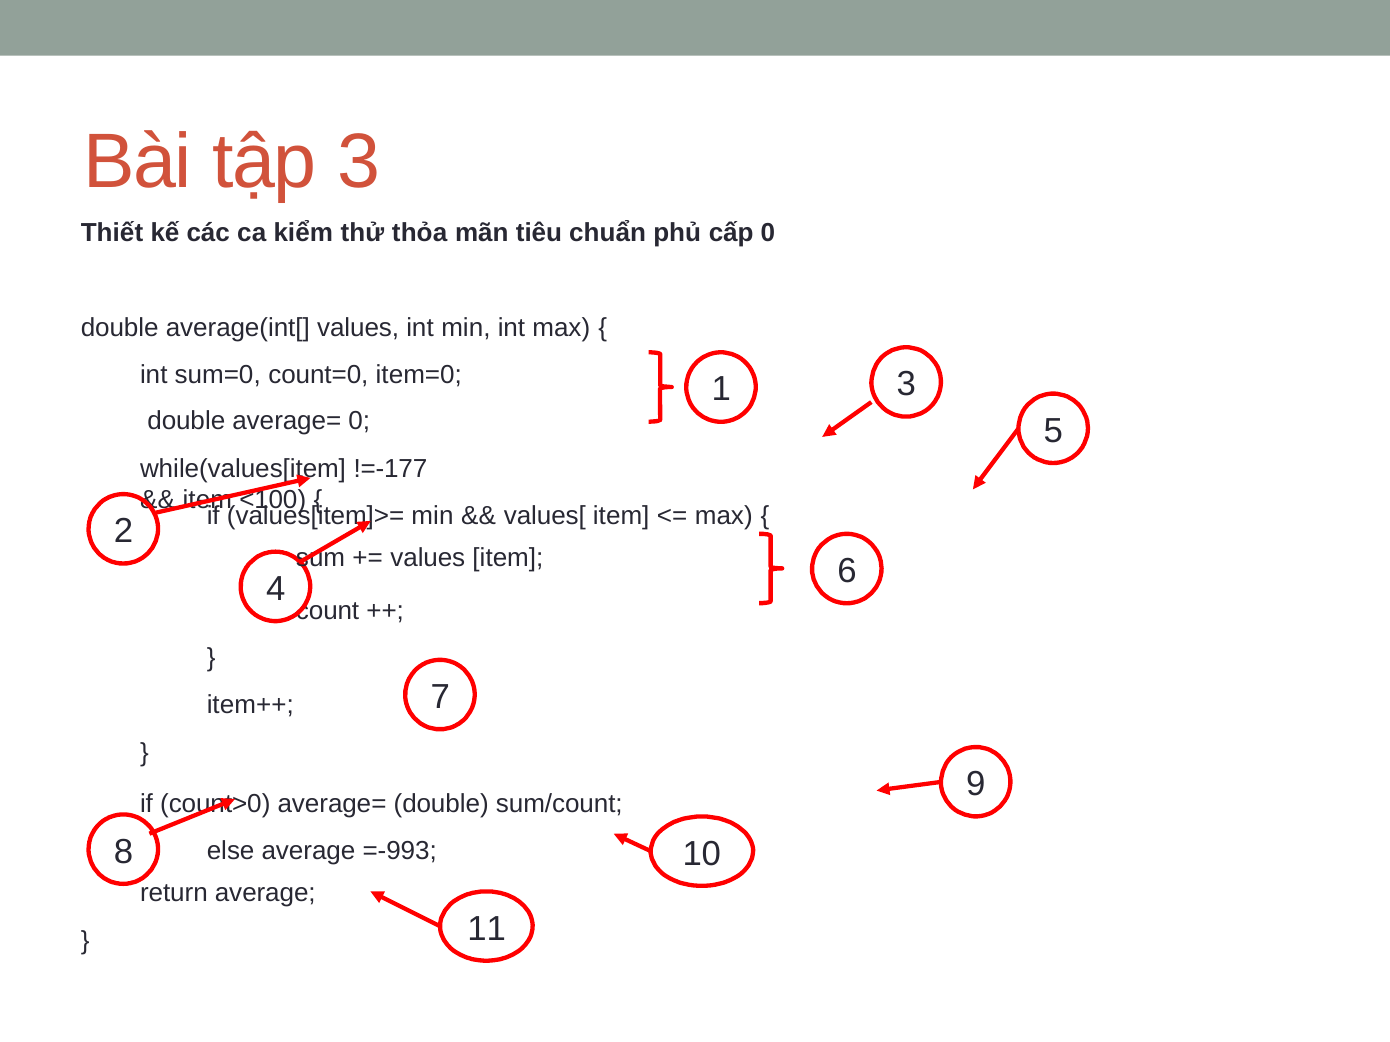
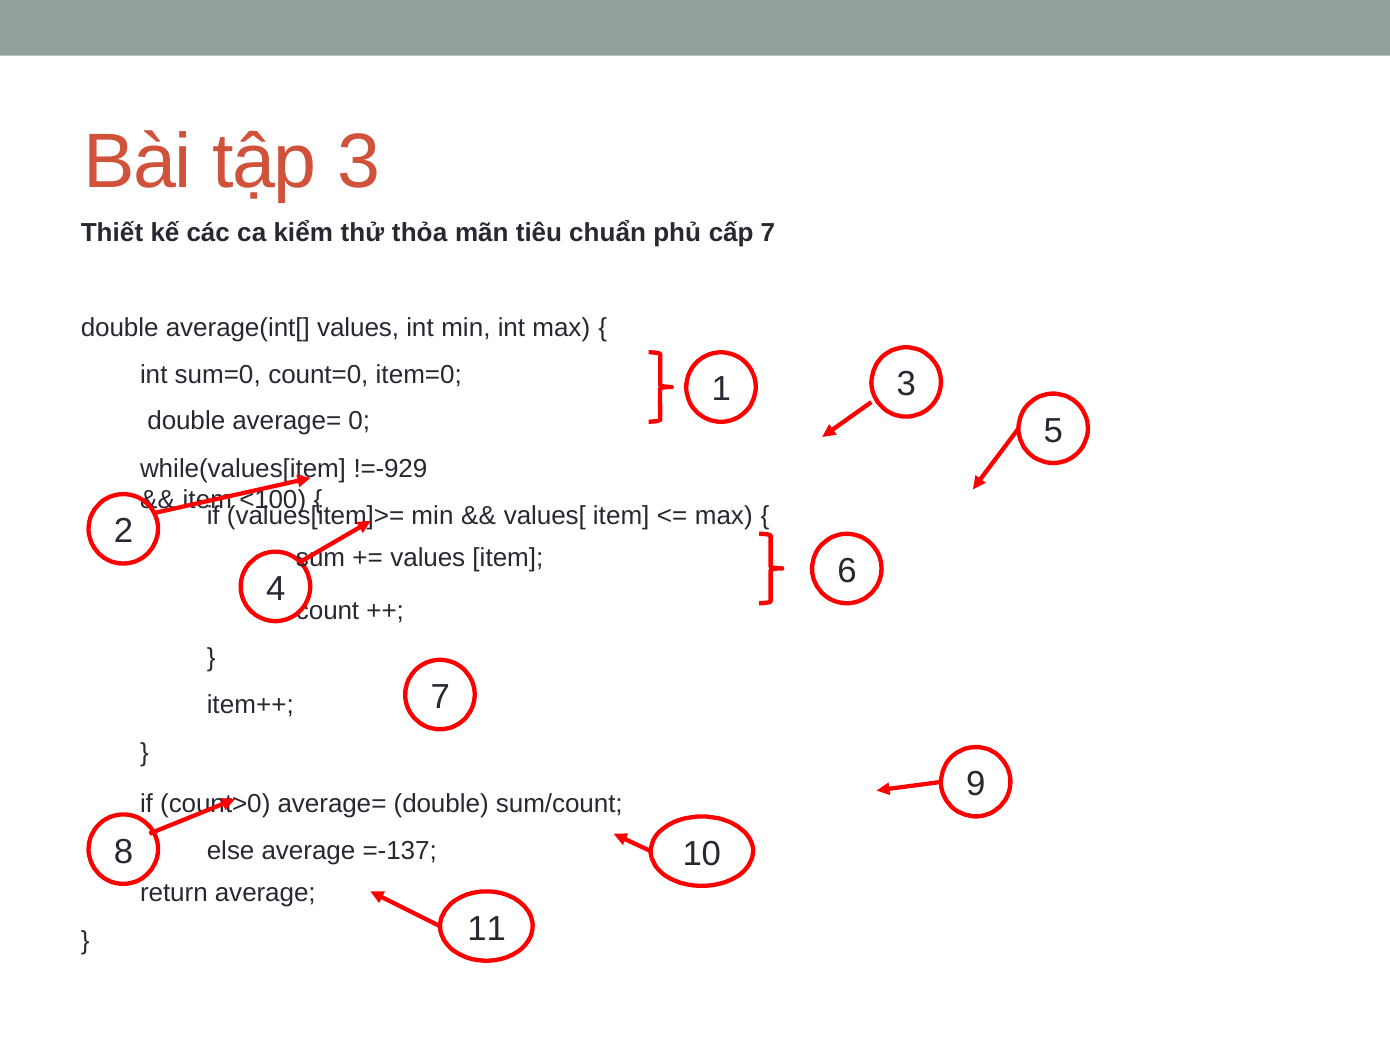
cấp 0: 0 -> 7
!=-177: !=-177 -> !=-929
=-993: =-993 -> =-137
